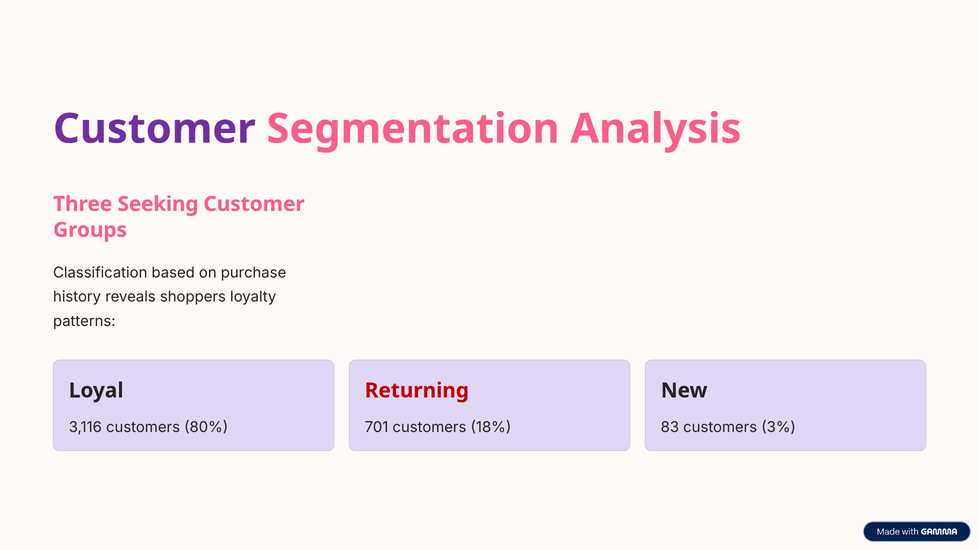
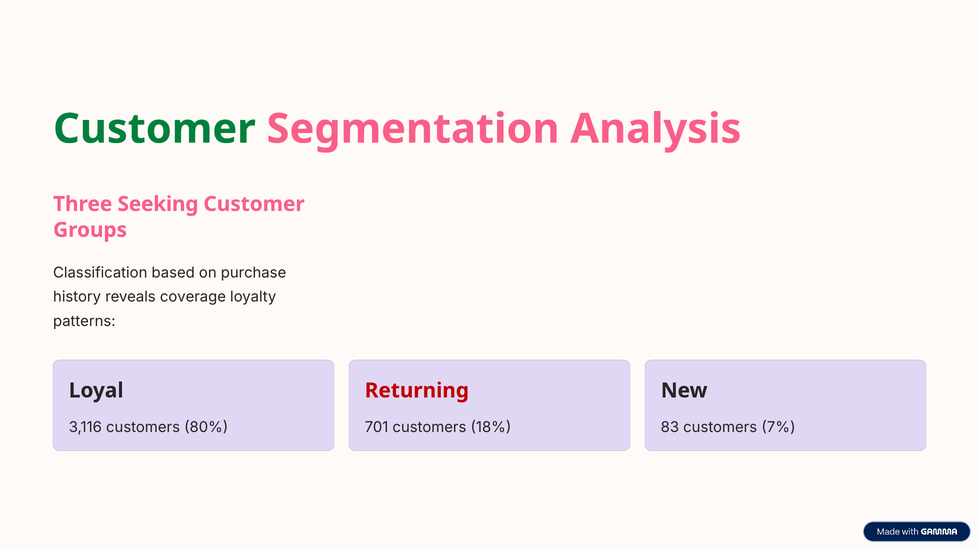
Customer at (154, 129) colour: purple -> green
shoppers: shoppers -> coverage
3%: 3% -> 7%
